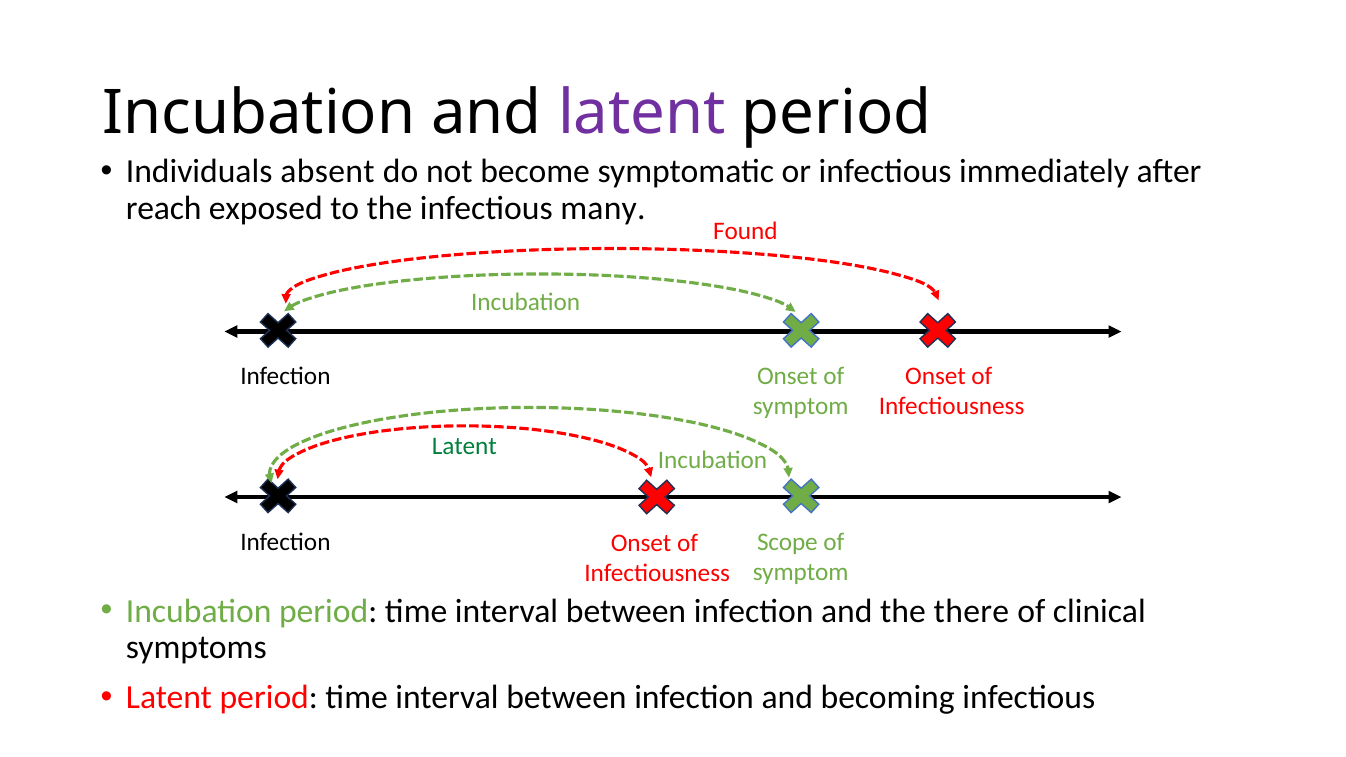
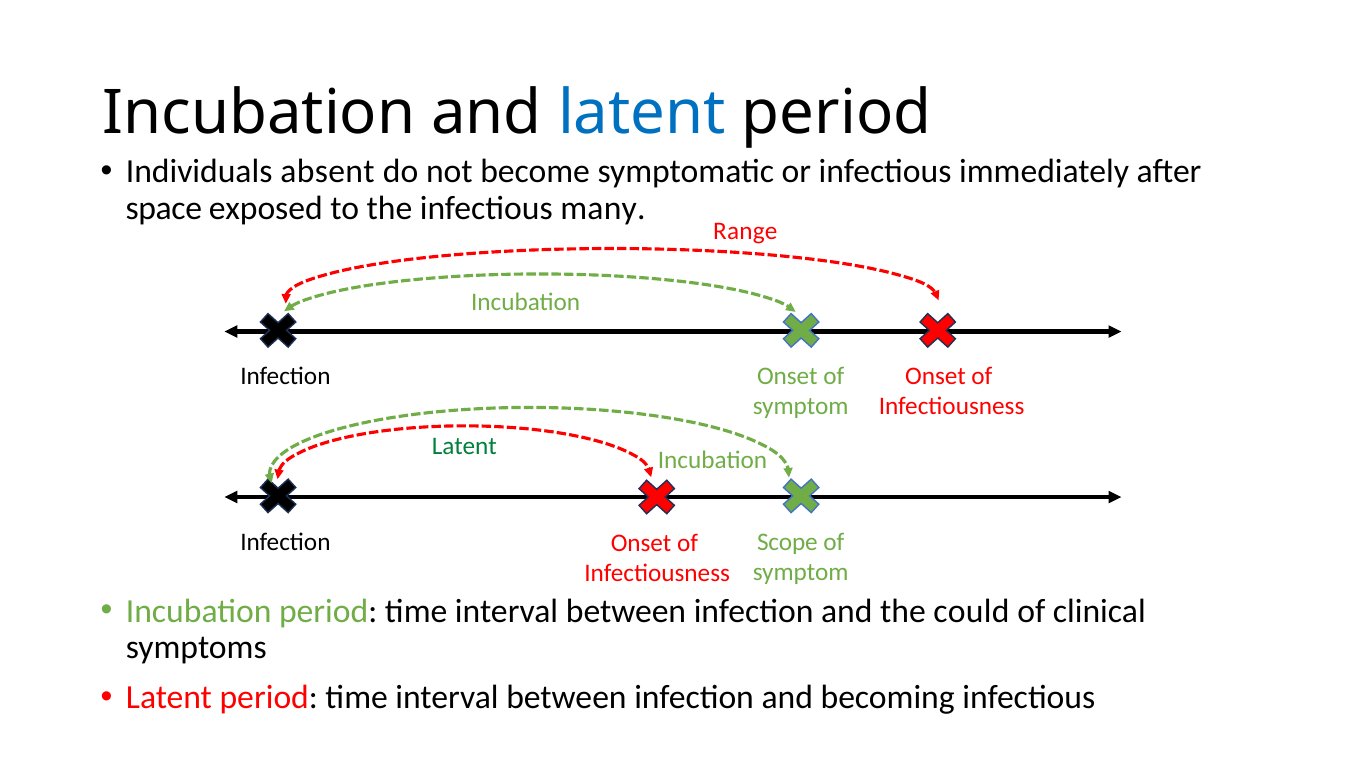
latent at (642, 113) colour: purple -> blue
reach: reach -> space
Found: Found -> Range
there: there -> could
